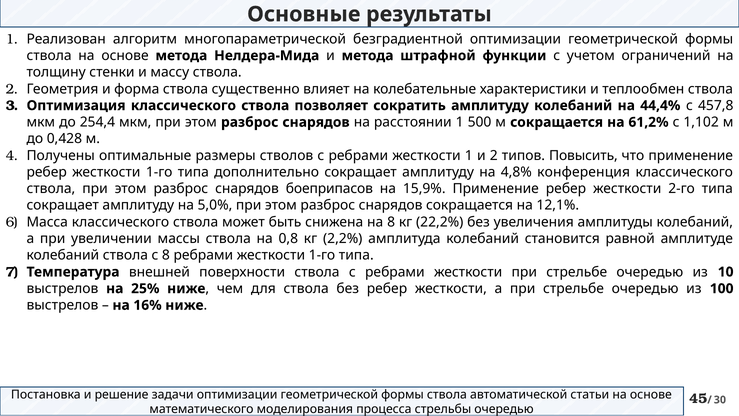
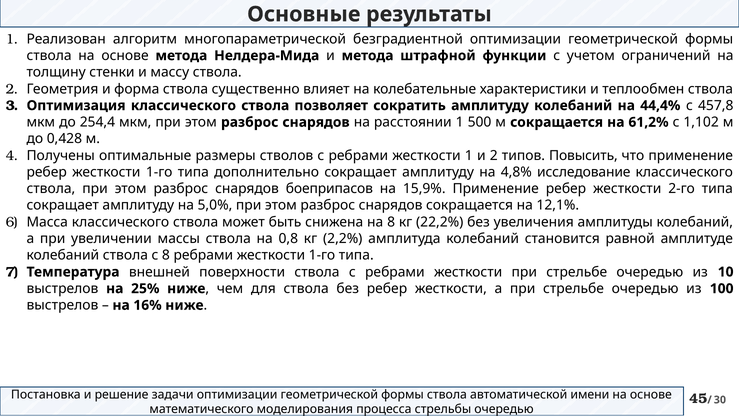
конференция: конференция -> исследование
статьи: статьи -> имени
